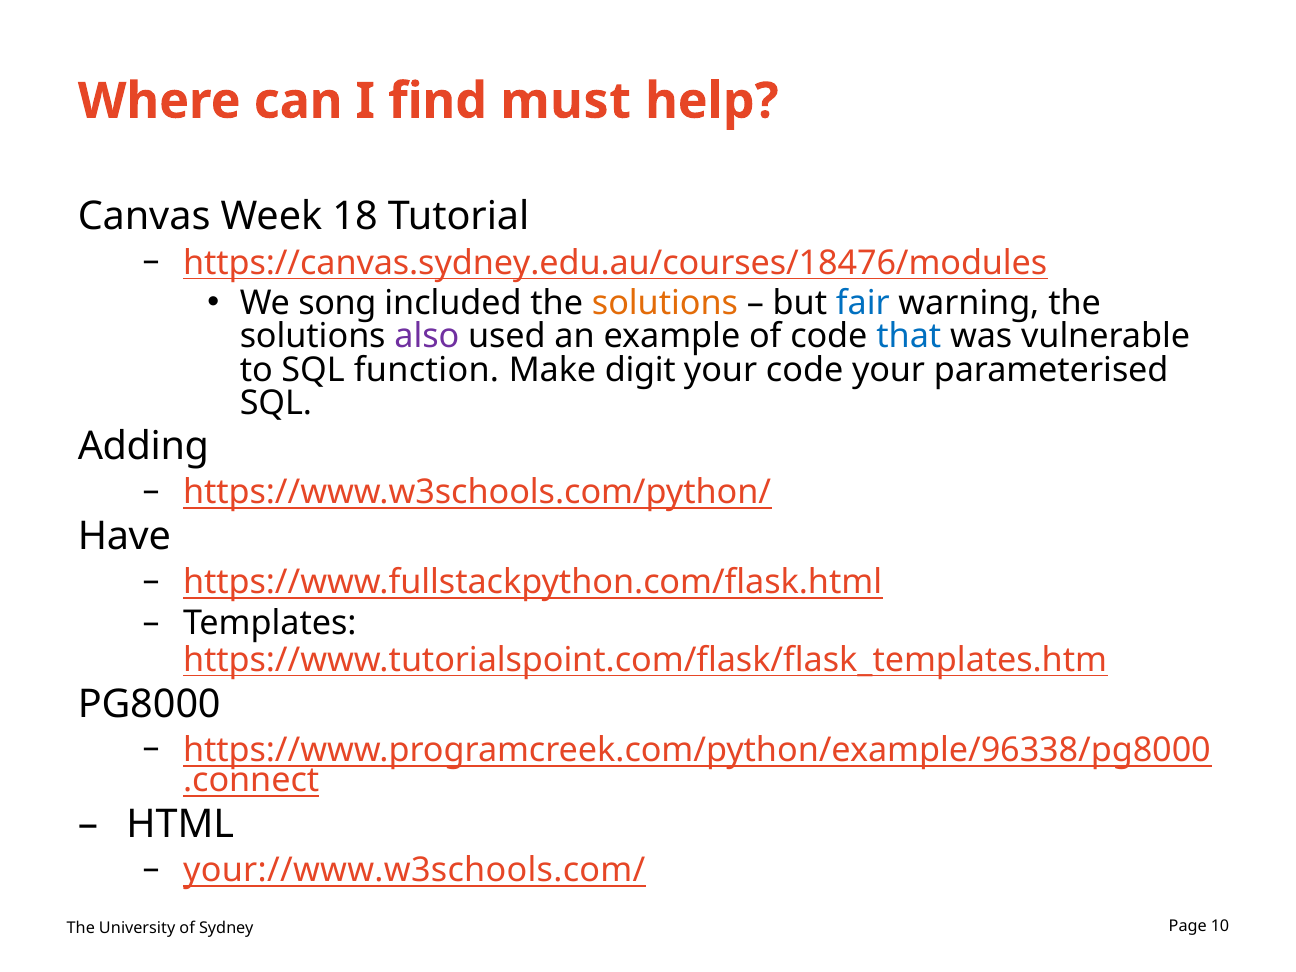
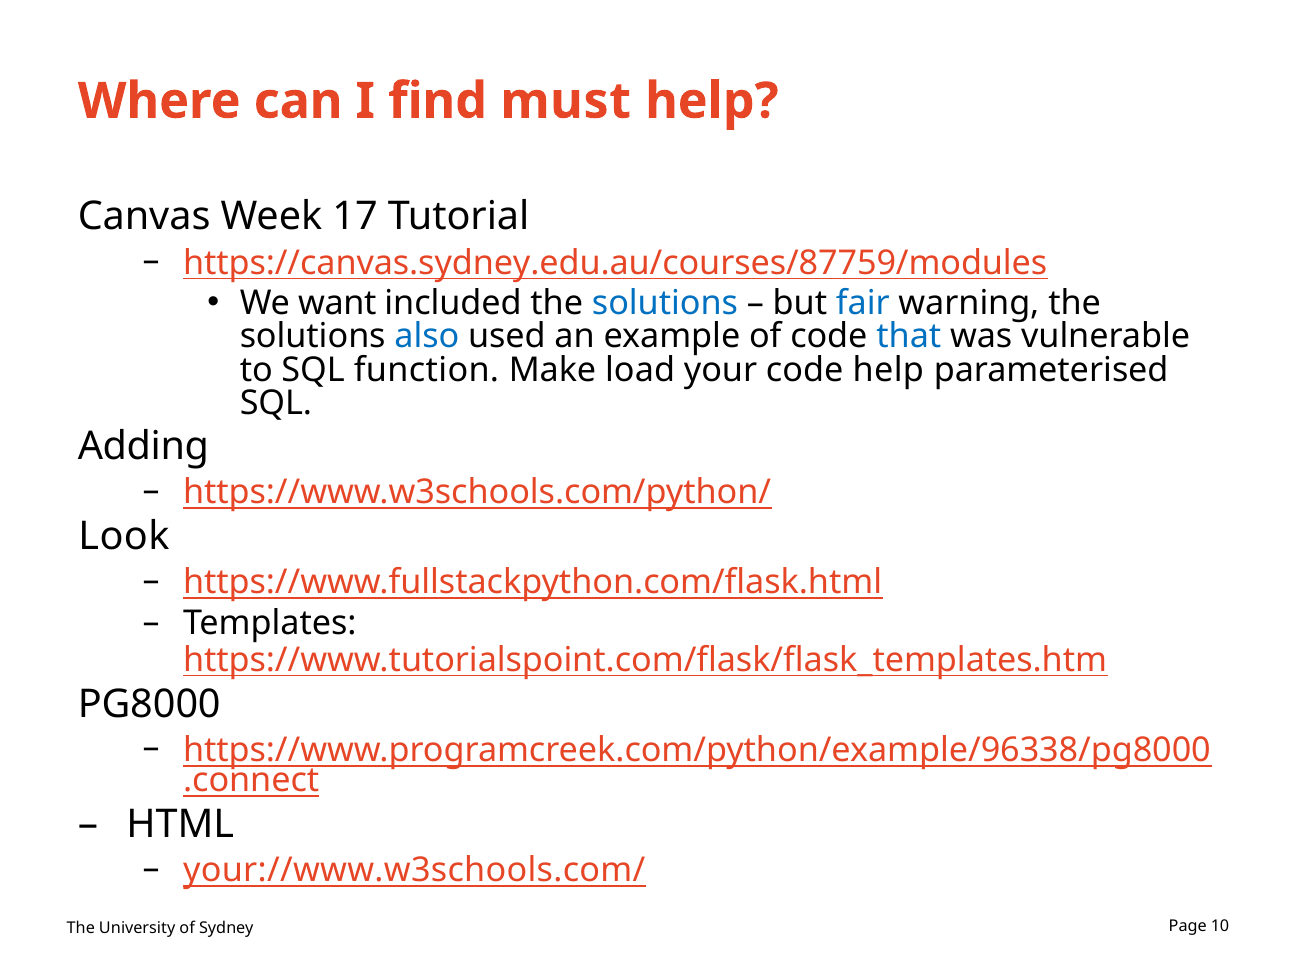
18: 18 -> 17
https://canvas.sydney.edu.au/courses/18476/modules: https://canvas.sydney.edu.au/courses/18476/modules -> https://canvas.sydney.edu.au/courses/87759/modules
song: song -> want
solutions at (665, 303) colour: orange -> blue
also colour: purple -> blue
digit: digit -> load
code your: your -> help
Have: Have -> Look
